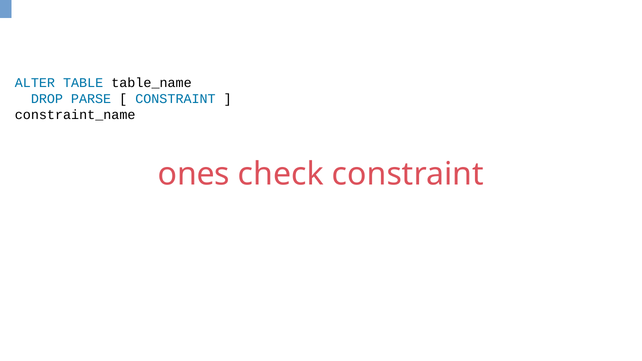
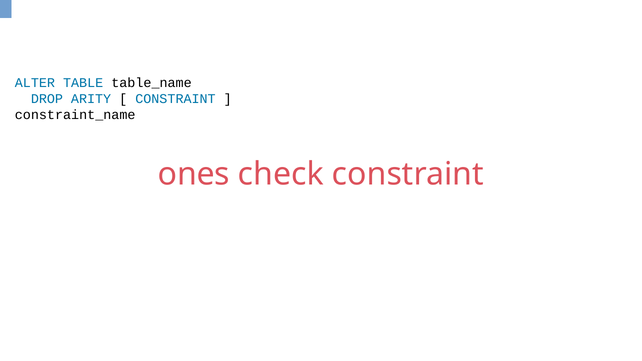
PARSE: PARSE -> ARITY
